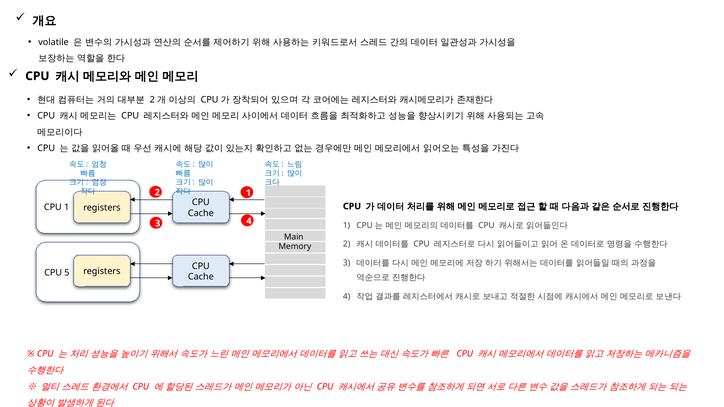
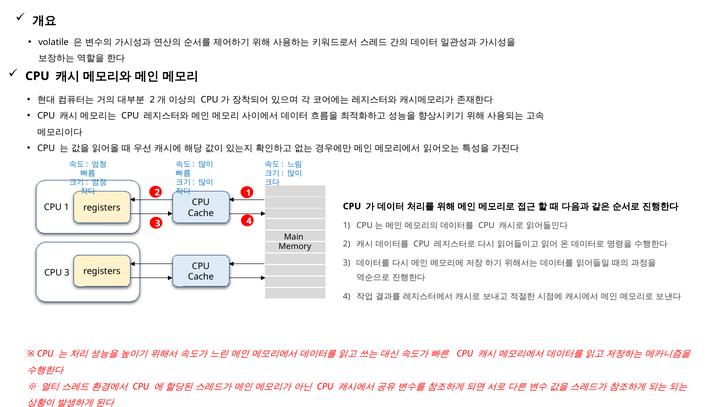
CPU 5: 5 -> 3
